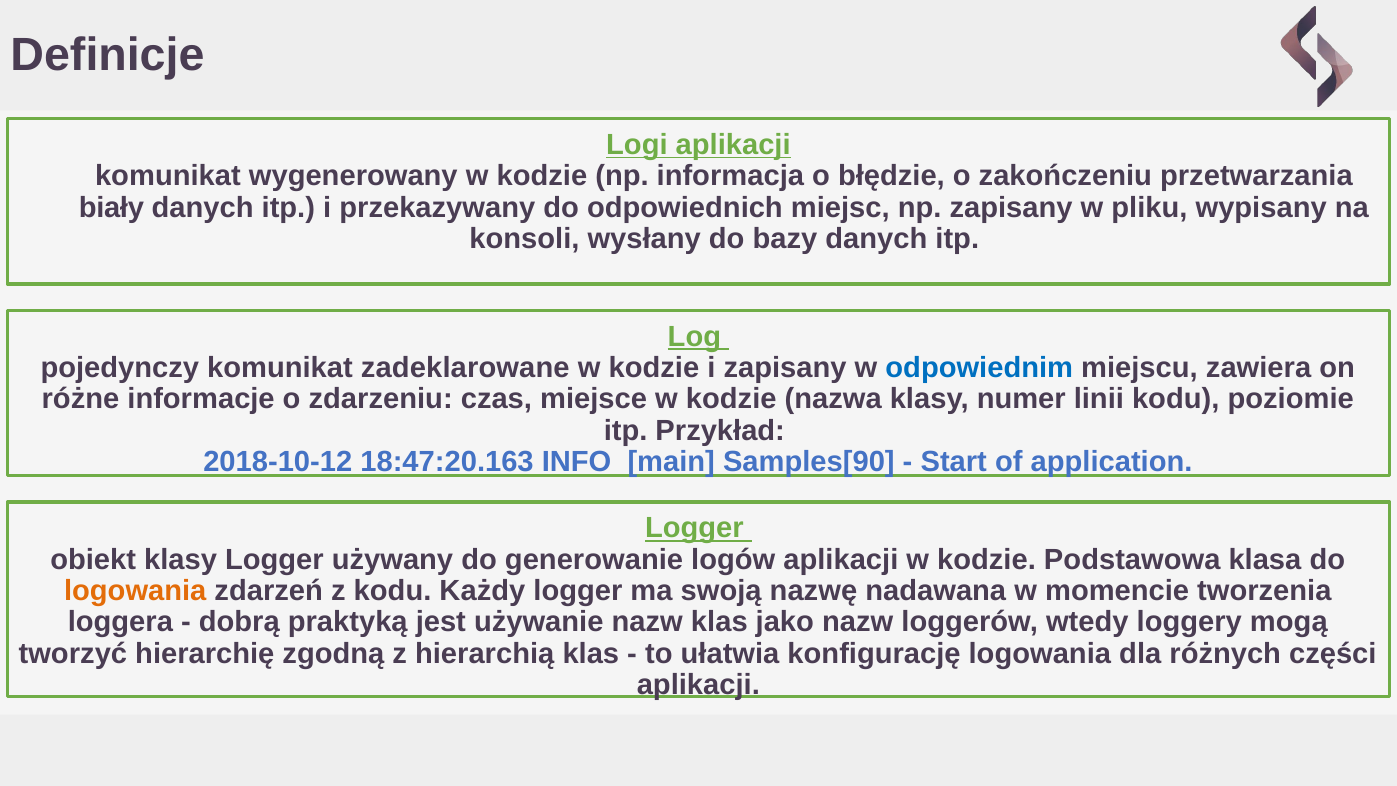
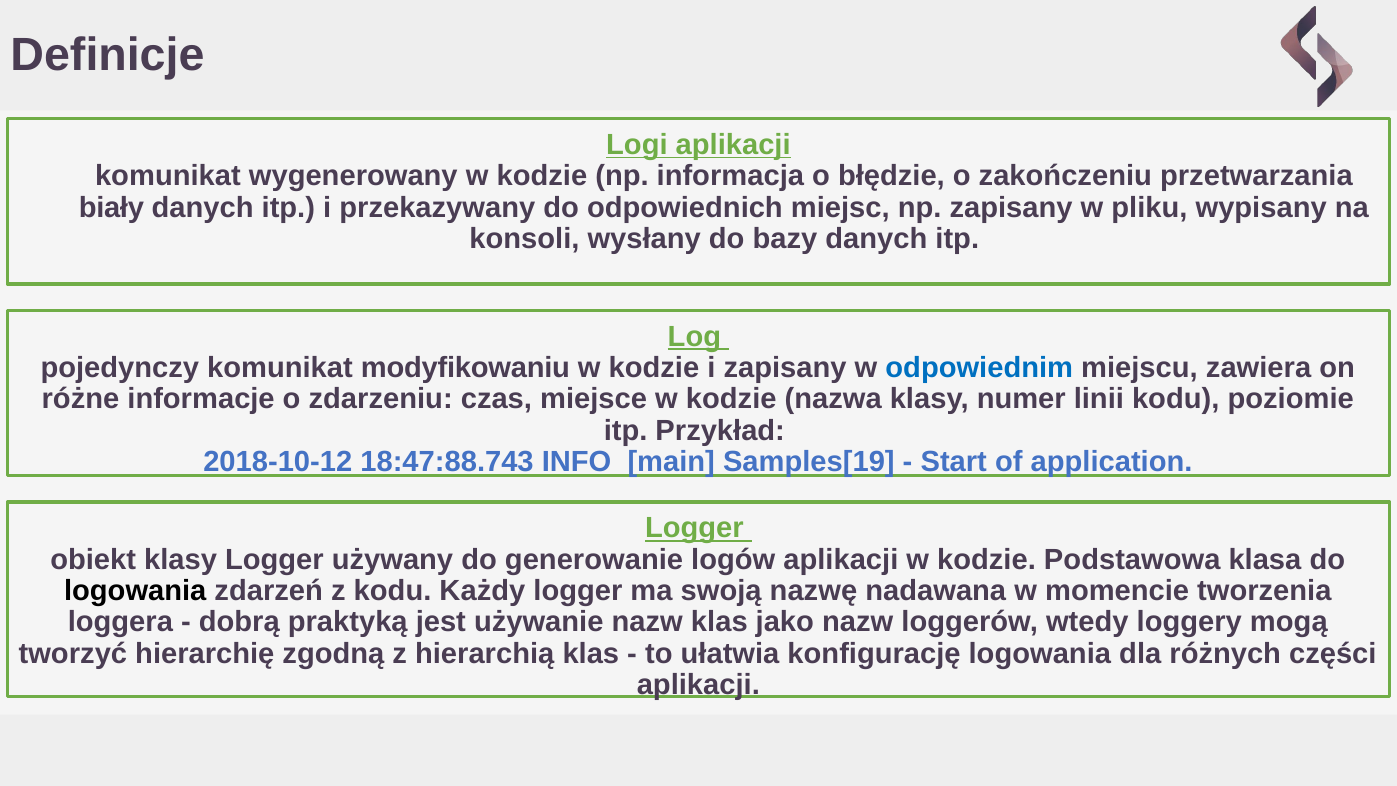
zadeklarowane: zadeklarowane -> modyfikowaniu
18:47:20.163: 18:47:20.163 -> 18:47:88.743
Samples[90: Samples[90 -> Samples[19
logowania at (135, 591) colour: orange -> black
